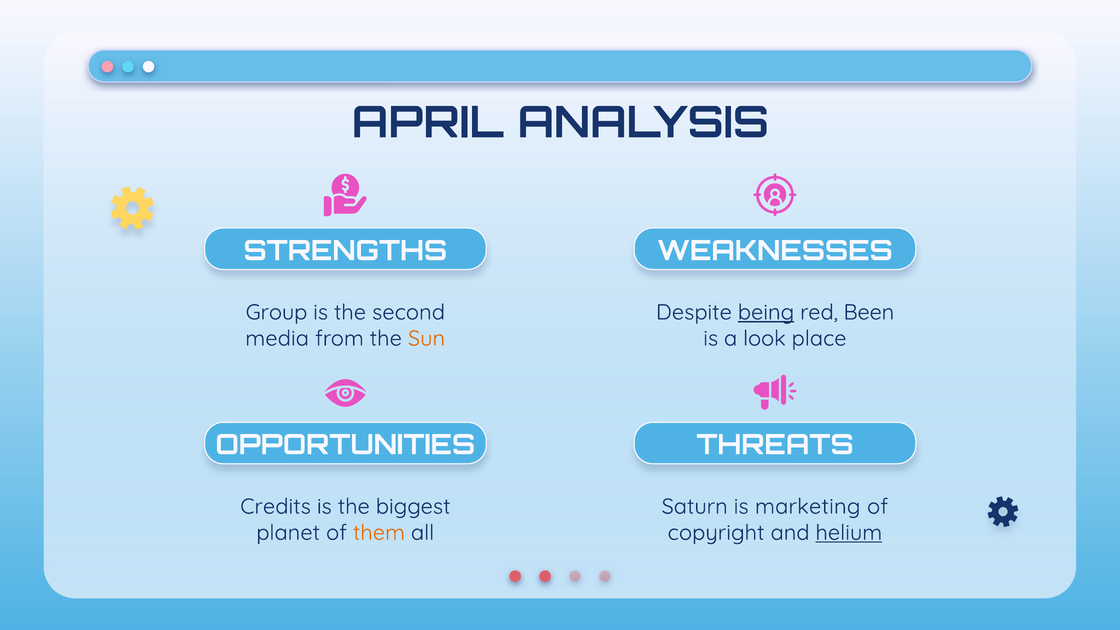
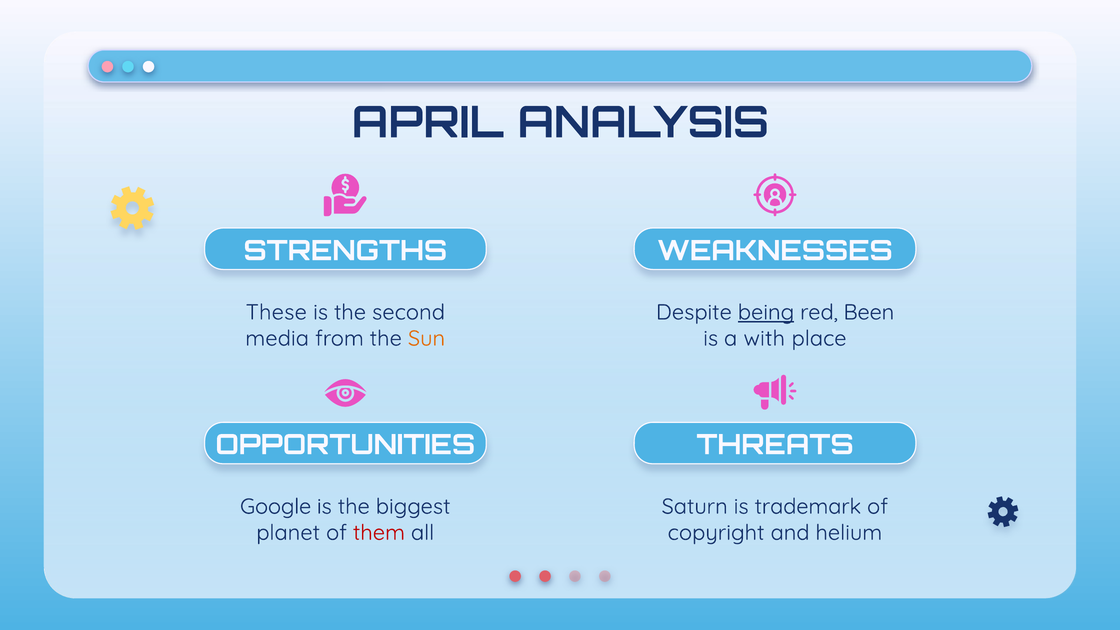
Group: Group -> These
look: look -> with
Credits: Credits -> Google
marketing: marketing -> trademark
them colour: orange -> red
helium underline: present -> none
